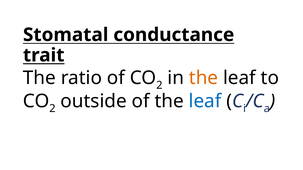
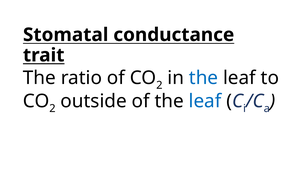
the at (204, 78) colour: orange -> blue
